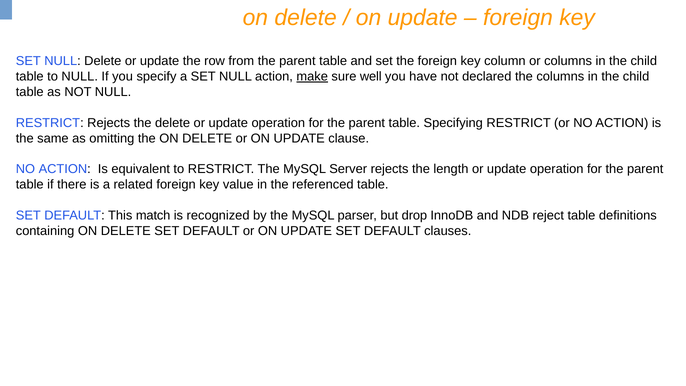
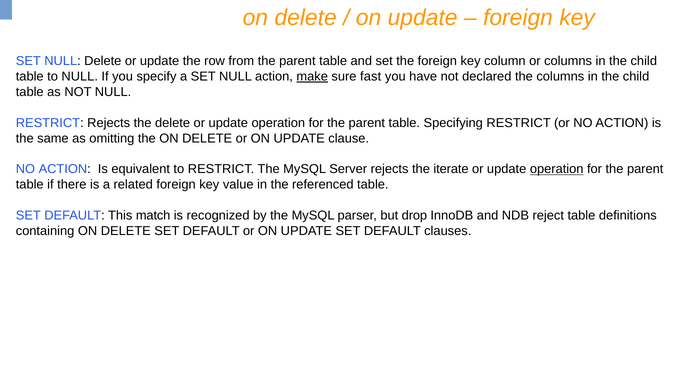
well: well -> fast
length: length -> iterate
operation at (557, 169) underline: none -> present
